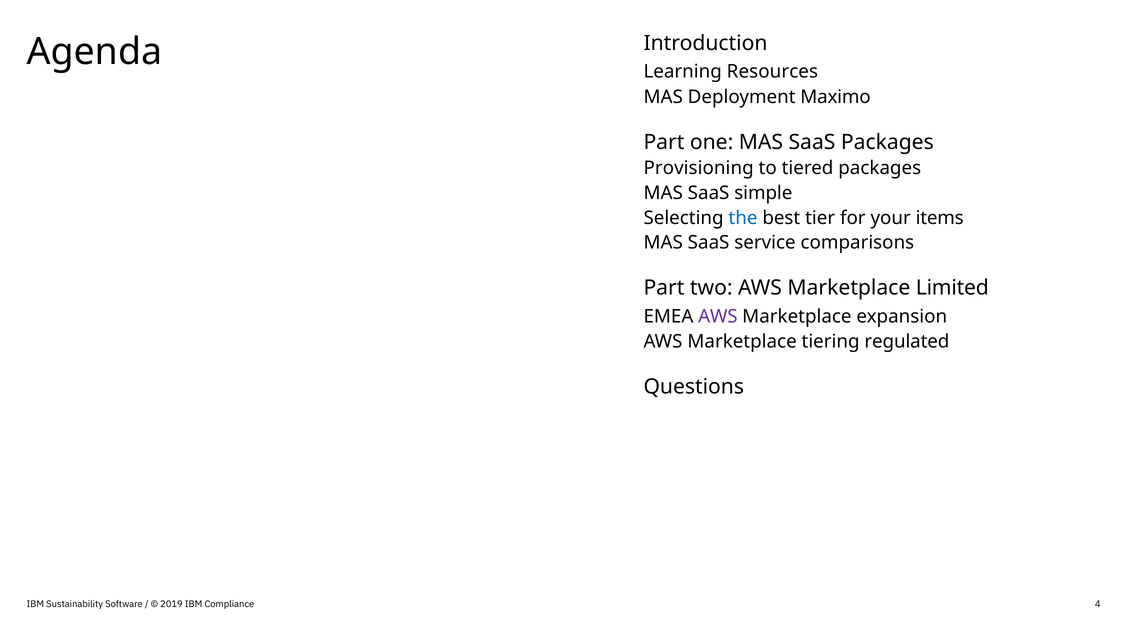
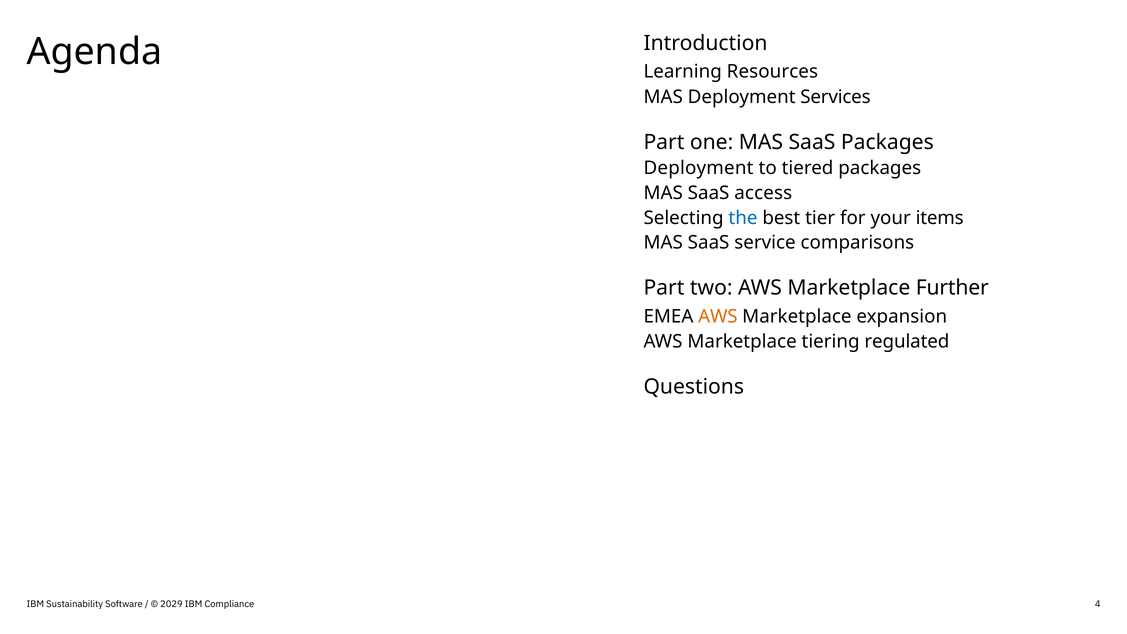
Maximo: Maximo -> Services
Provisioning at (699, 168): Provisioning -> Deployment
simple: simple -> access
Limited: Limited -> Further
AWS at (718, 316) colour: purple -> orange
2019: 2019 -> 2029
